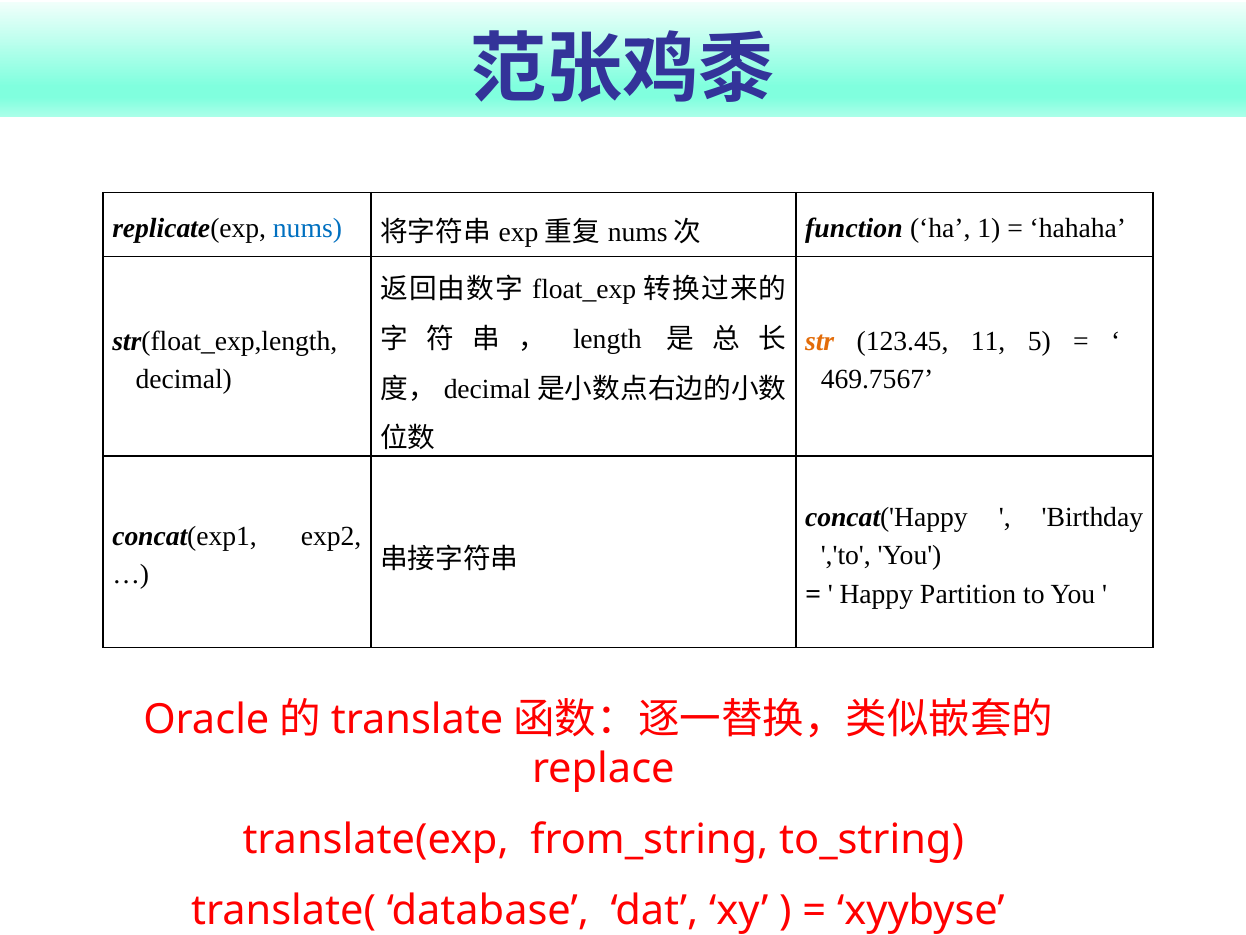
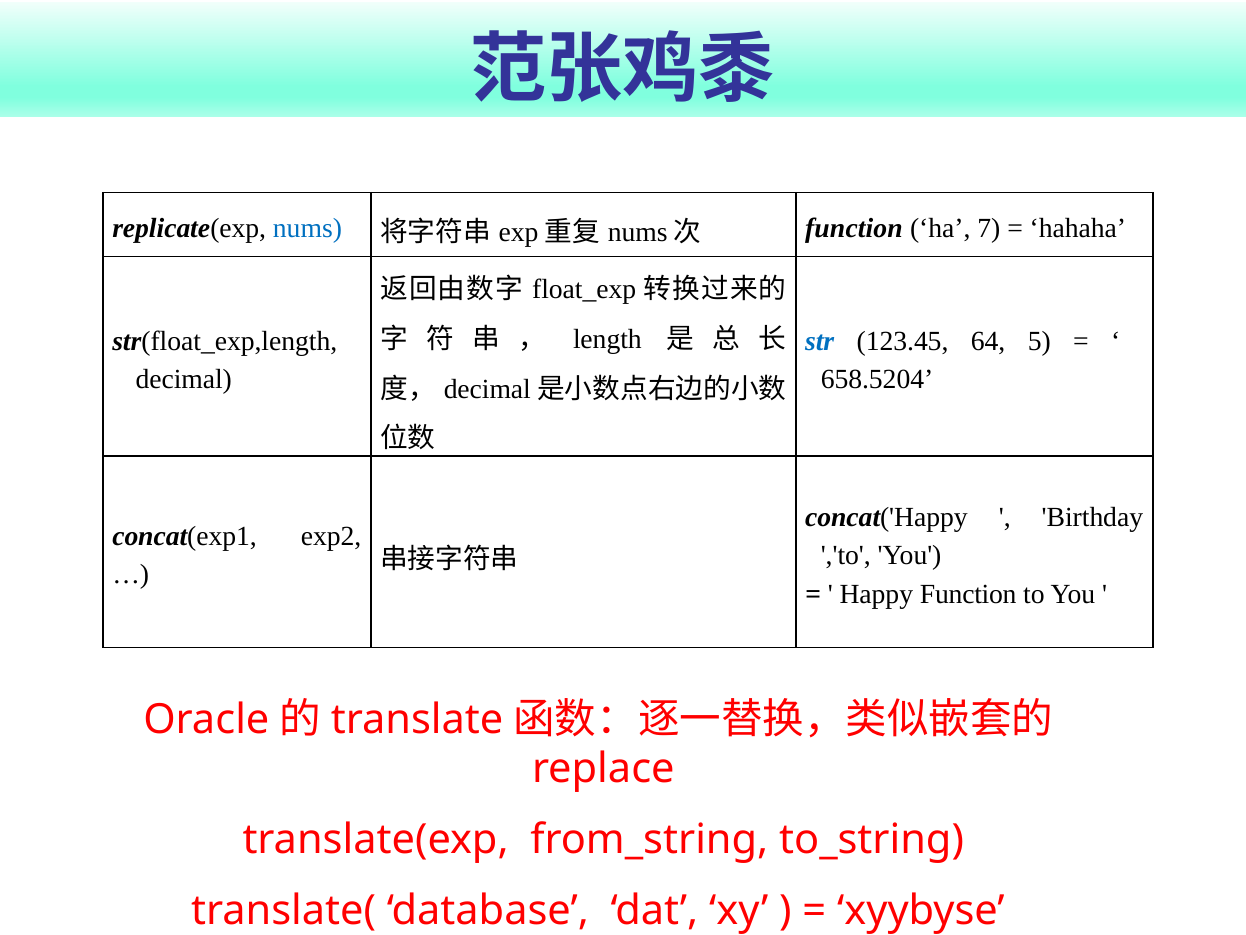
1: 1 -> 7
str colour: orange -> blue
11: 11 -> 64
469.7567: 469.7567 -> 658.5204
Happy Partition: Partition -> Function
